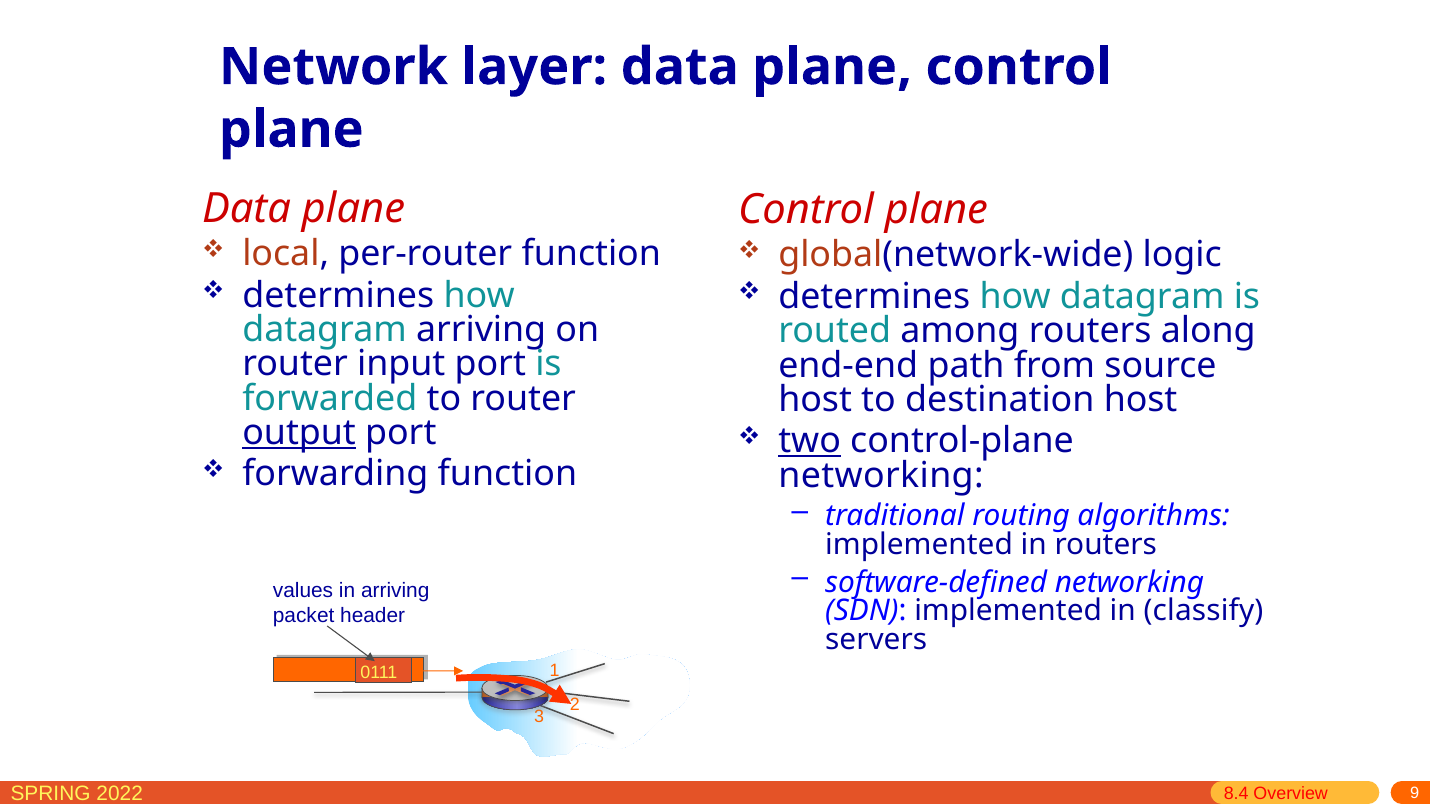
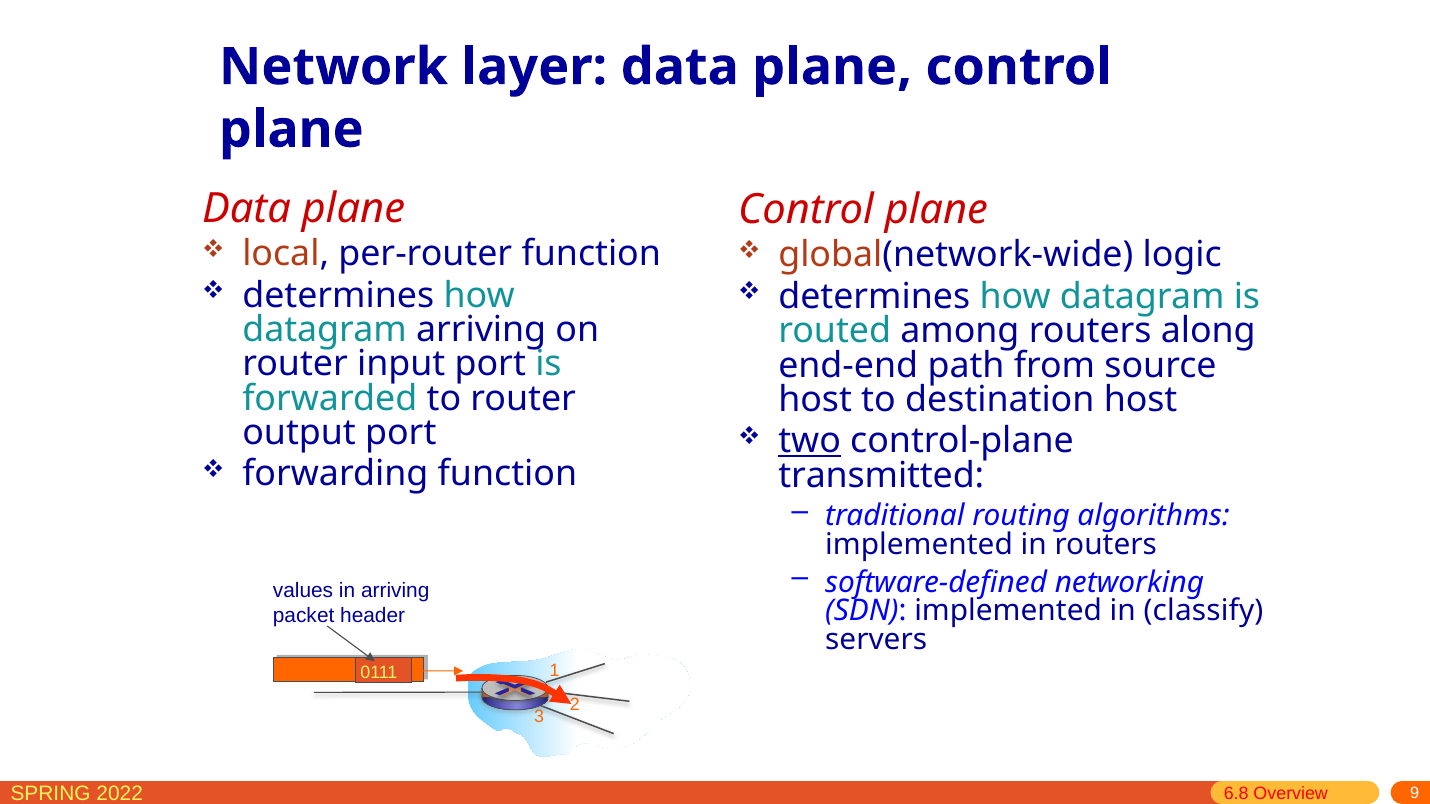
output underline: present -> none
networking at (881, 476): networking -> transmitted
8.4: 8.4 -> 6.8
